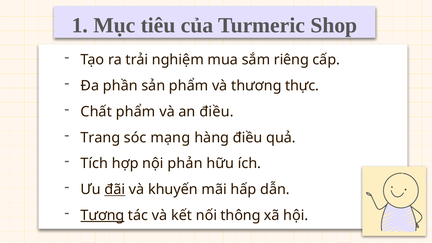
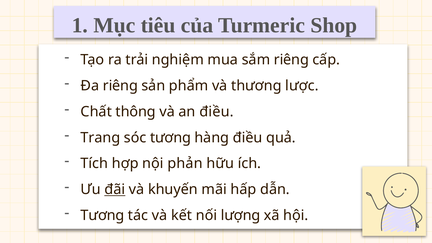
Đa phần: phần -> riêng
thực: thực -> lược
Chất phẩm: phẩm -> thông
sóc mạng: mạng -> tương
Tương at (103, 215) underline: present -> none
thông: thông -> lượng
